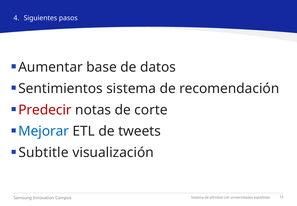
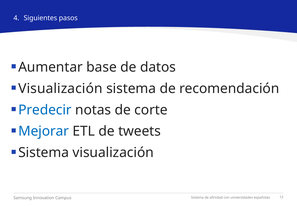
Sentimientos at (60, 88): Sentimientos -> Visualización
Predecir colour: red -> blue
Subtitle at (44, 152): Subtitle -> Sistema
